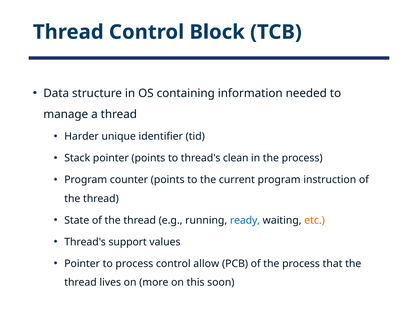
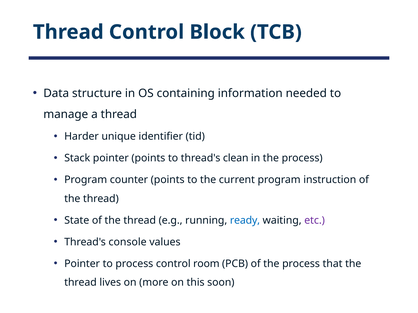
etc colour: orange -> purple
support: support -> console
allow: allow -> room
